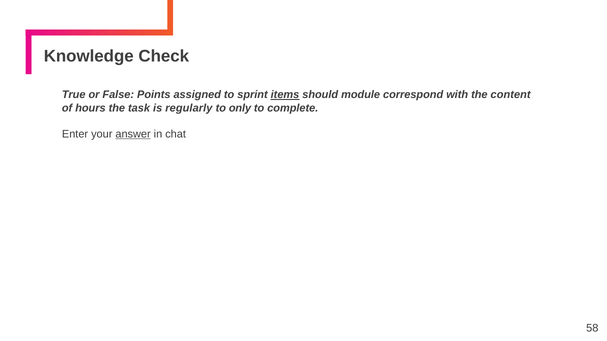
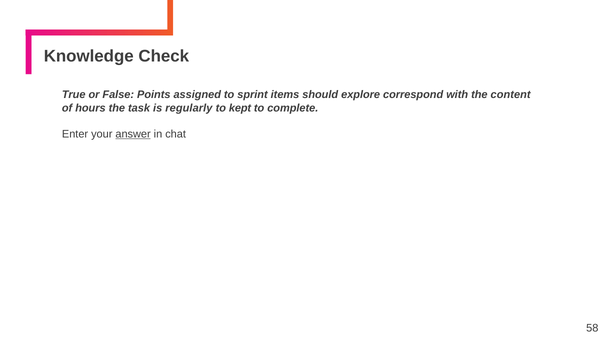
items underline: present -> none
module: module -> explore
only: only -> kept
